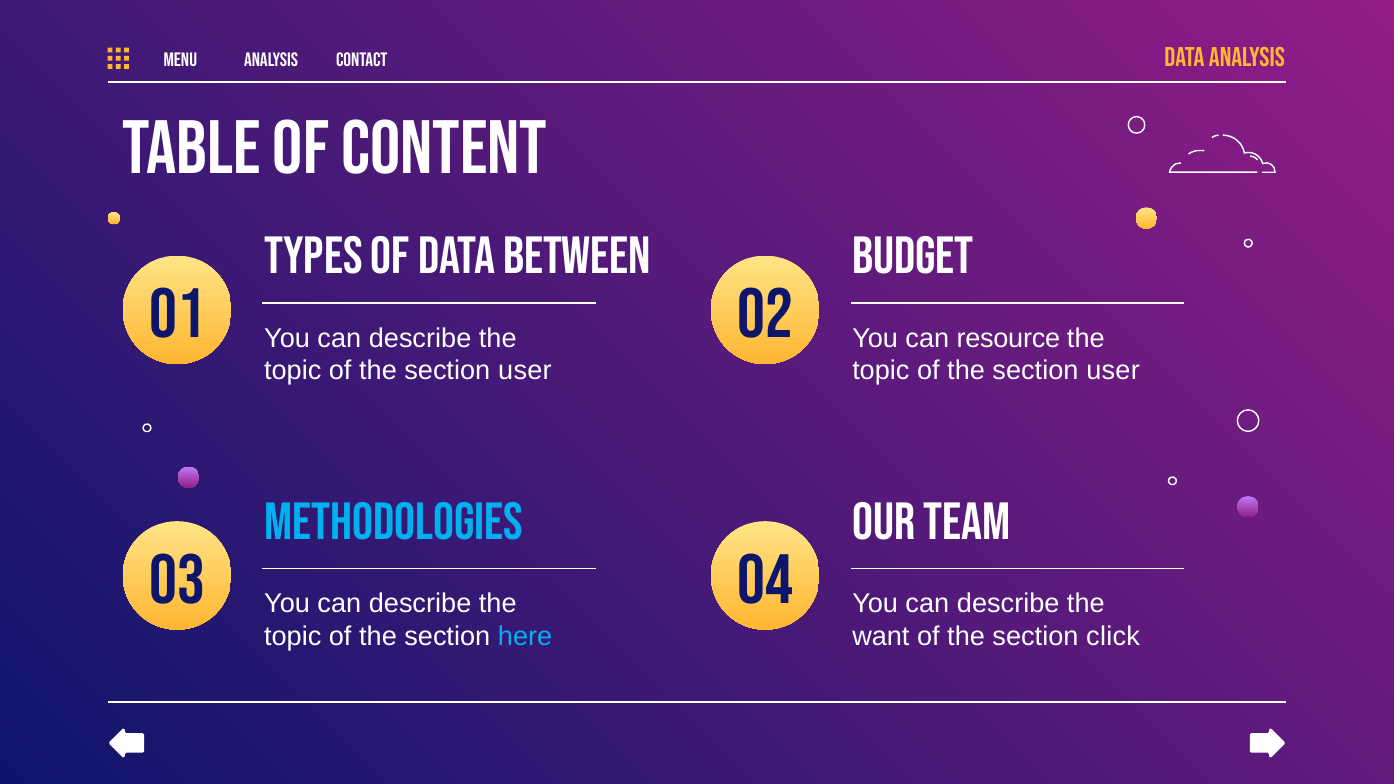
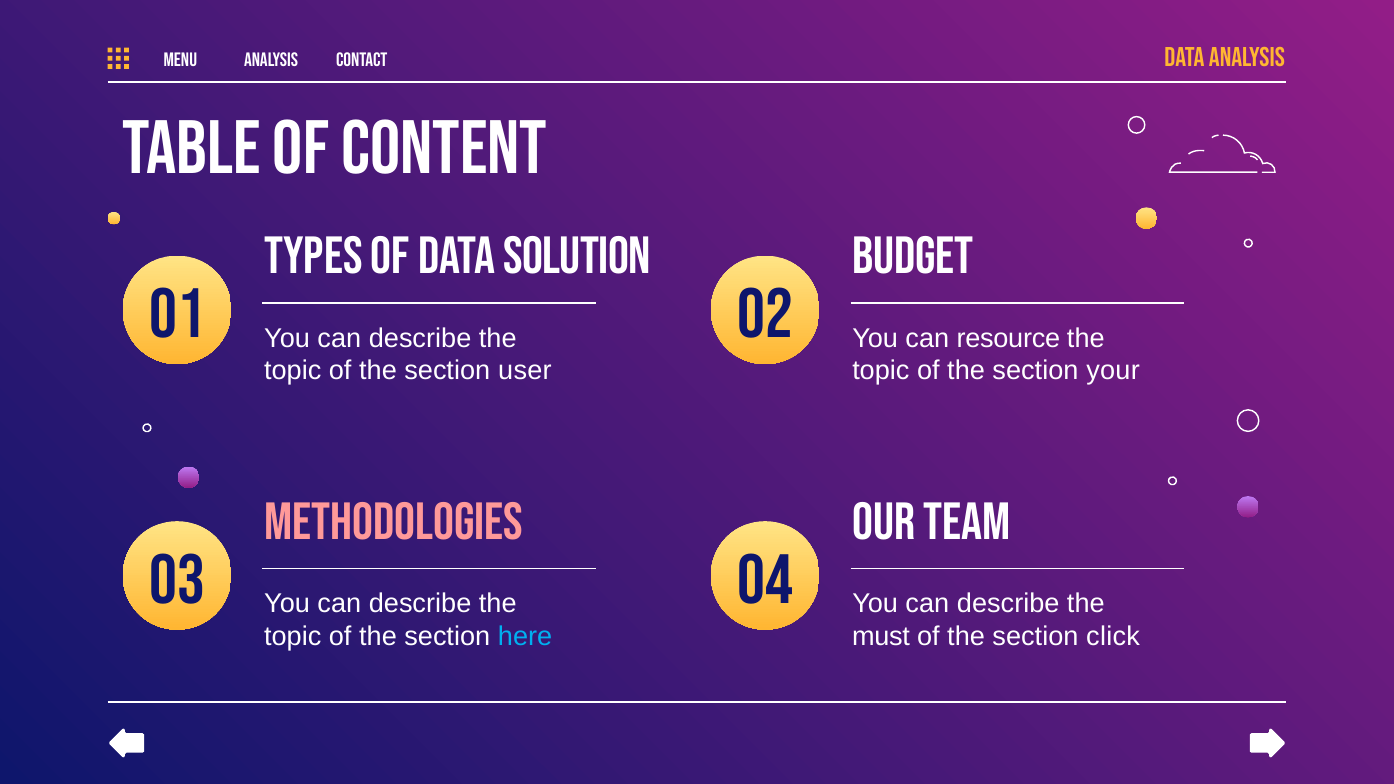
BETWEEN: BETWEEN -> SOLUTION
user at (1113, 371): user -> your
METHODOLOGIES colour: light blue -> pink
want: want -> must
